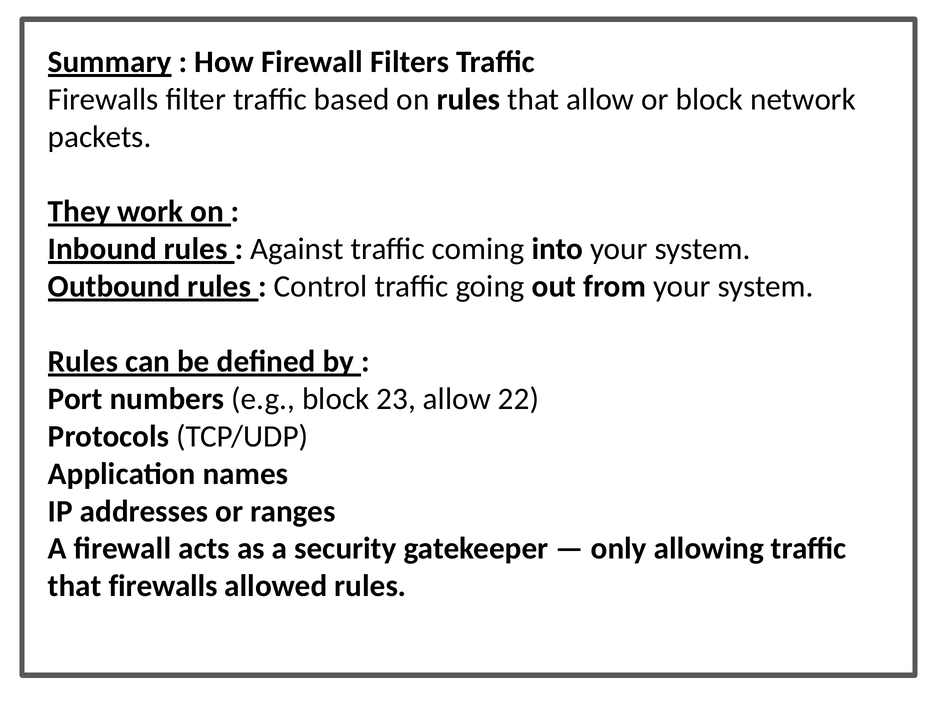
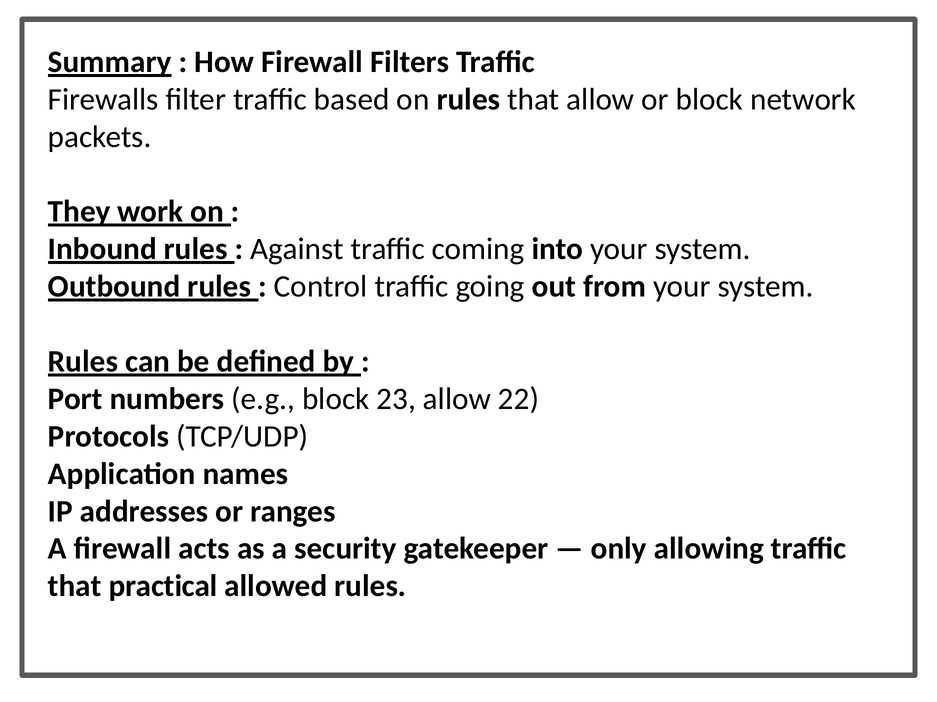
that firewalls: firewalls -> practical
